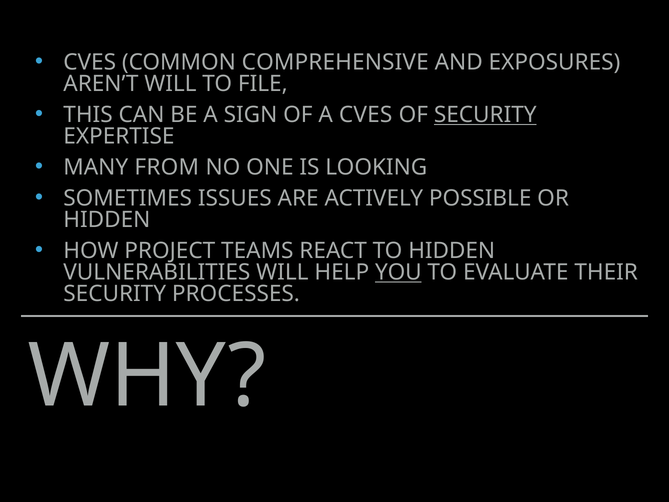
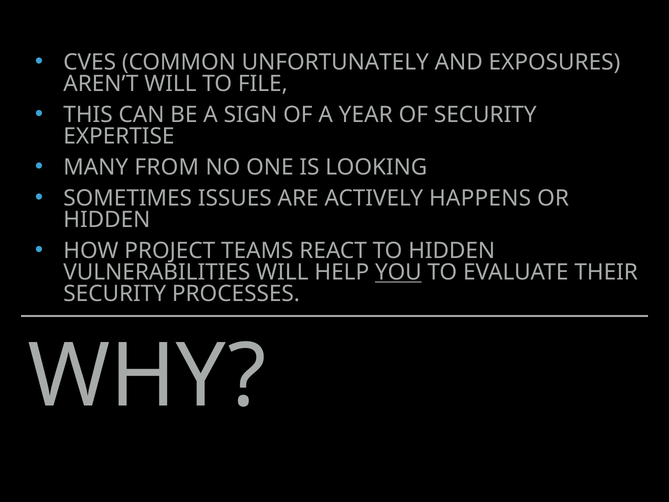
COMPREHENSIVE: COMPREHENSIVE -> UNFORTUNATELY
A CVES: CVES -> YEAR
SECURITY at (485, 115) underline: present -> none
POSSIBLE: POSSIBLE -> HAPPENS
